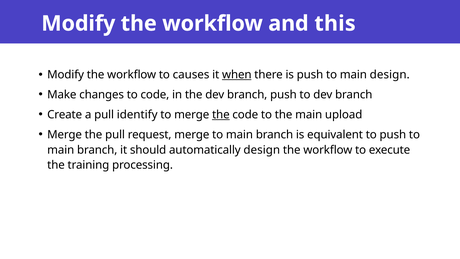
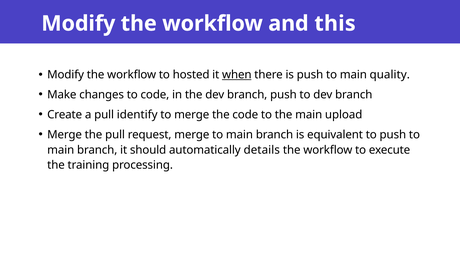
causes: causes -> hosted
main design: design -> quality
the at (221, 115) underline: present -> none
automatically design: design -> details
